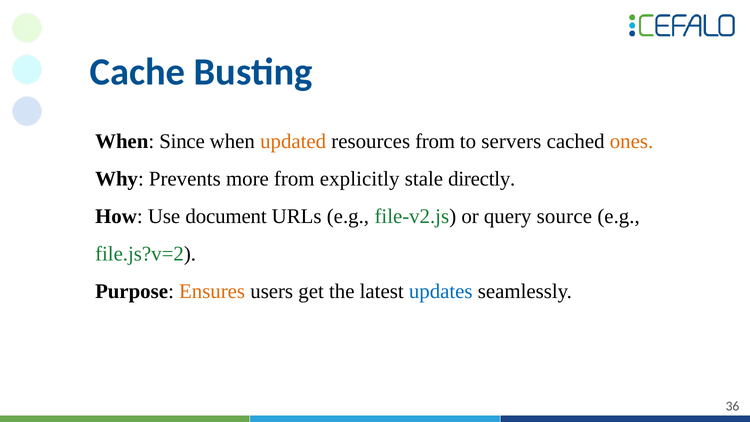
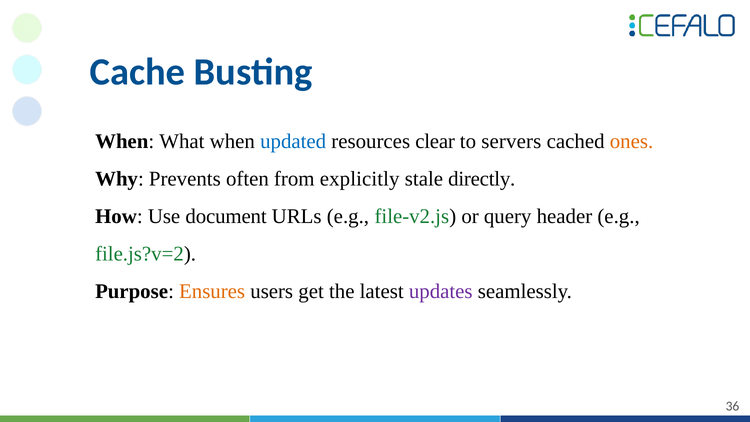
Since: Since -> What
updated colour: orange -> blue
resources from: from -> clear
more: more -> often
source: source -> header
updates colour: blue -> purple
